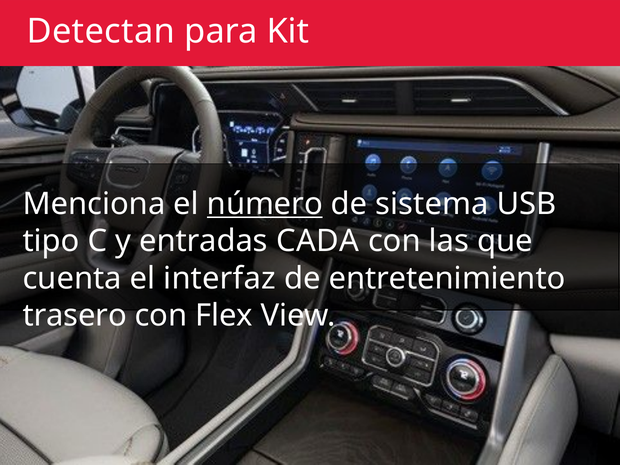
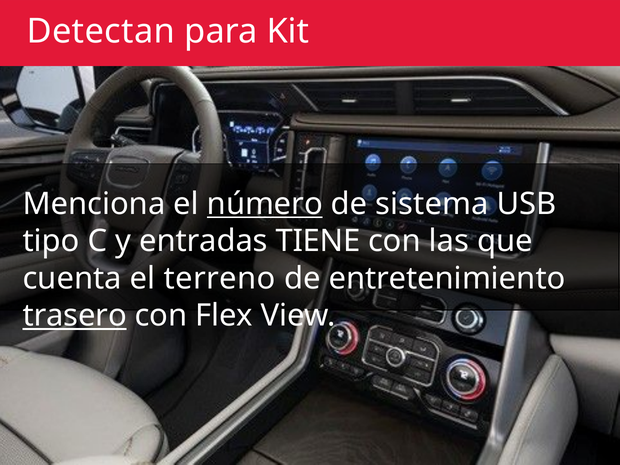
CADA: CADA -> TIENE
interfaz: interfaz -> terreno
trasero underline: none -> present
